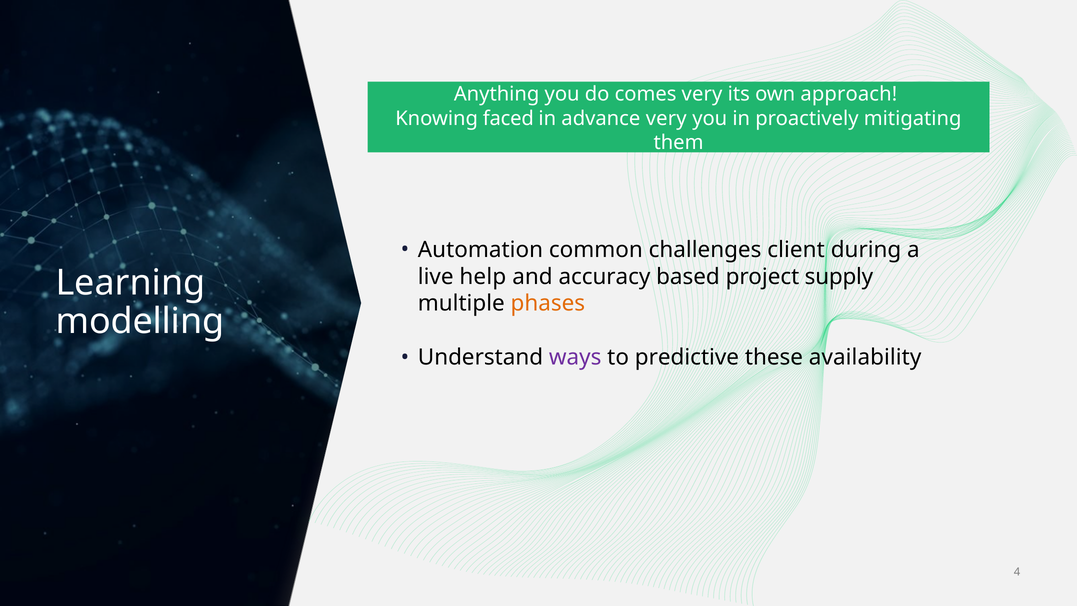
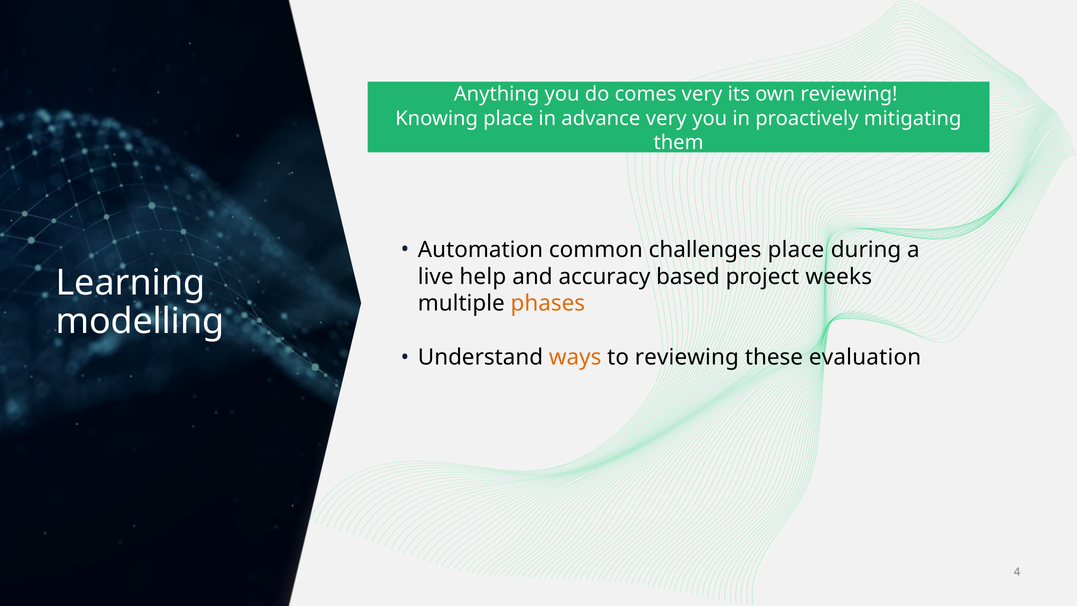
own approach: approach -> reviewing
Knowing faced: faced -> place
challenges client: client -> place
supply: supply -> weeks
ways colour: purple -> orange
to predictive: predictive -> reviewing
availability: availability -> evaluation
